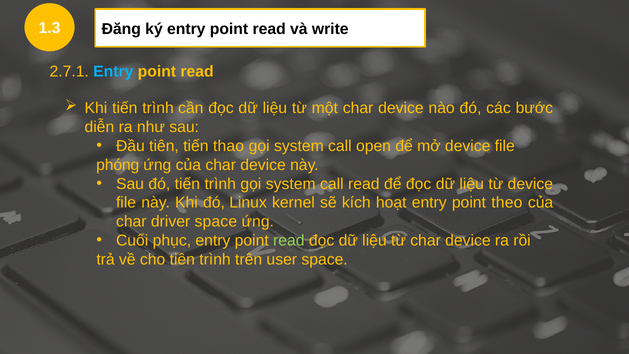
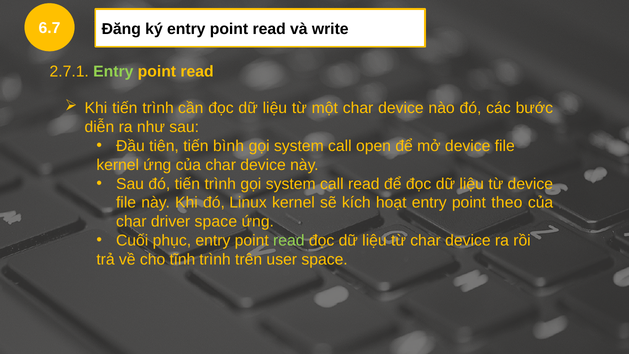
1.3: 1.3 -> 6.7
Entry at (113, 71) colour: light blue -> light green
thao: thao -> bình
phóng at (118, 165): phóng -> kernel
cho tiên: tiên -> tĩnh
